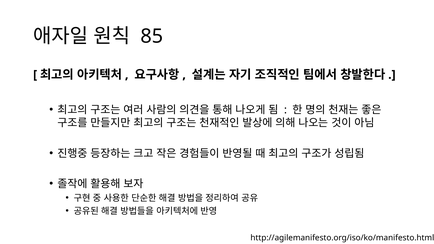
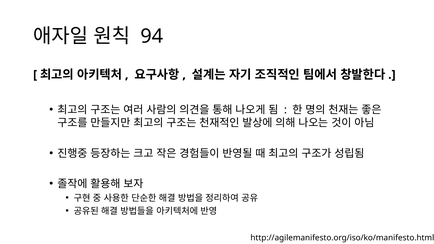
85: 85 -> 94
